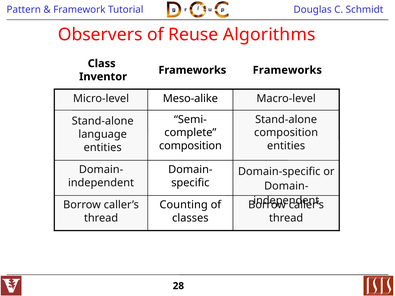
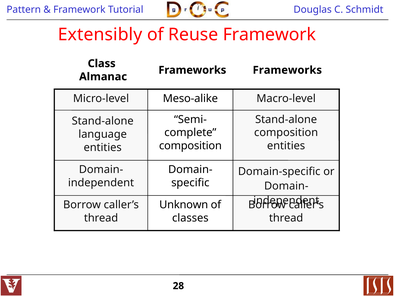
Observers: Observers -> Extensibly
Reuse Algorithms: Algorithms -> Framework
Inventor: Inventor -> Almanac
Counting: Counting -> Unknown
